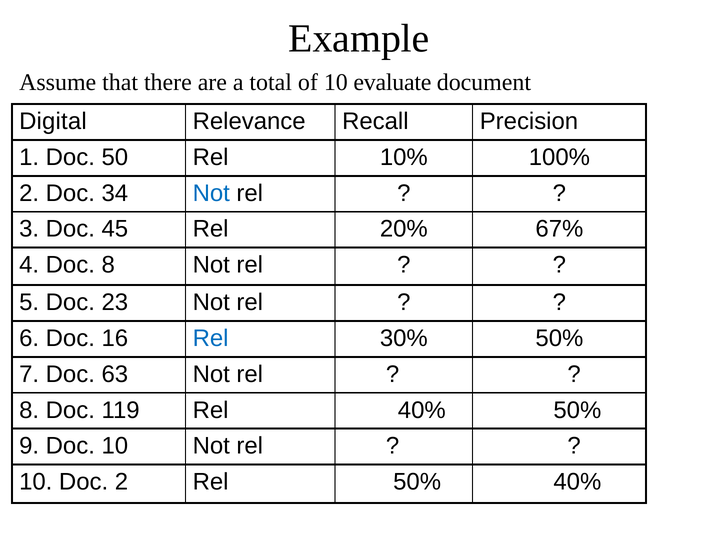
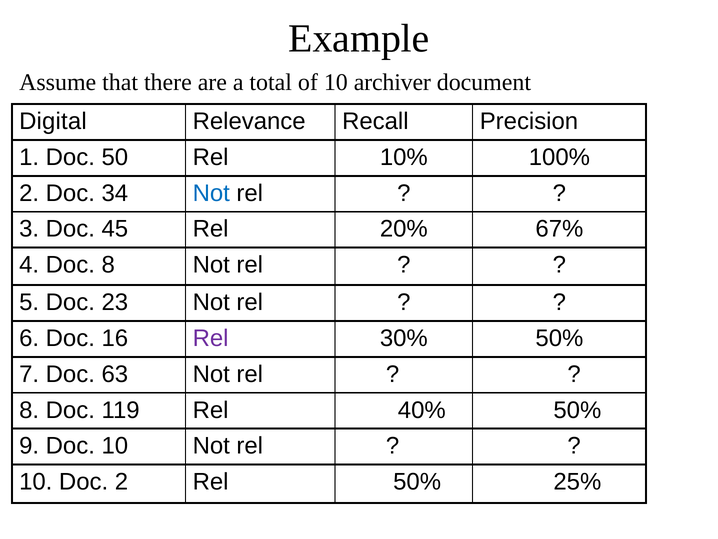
evaluate: evaluate -> archiver
Rel at (211, 338) colour: blue -> purple
50% 40%: 40% -> 25%
